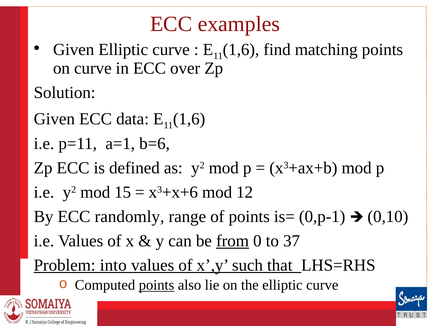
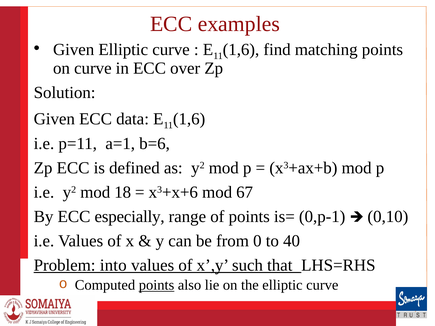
15: 15 -> 18
12: 12 -> 67
randomly: randomly -> especially
from underline: present -> none
37: 37 -> 40
